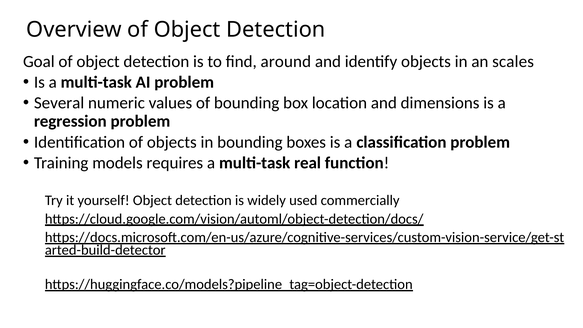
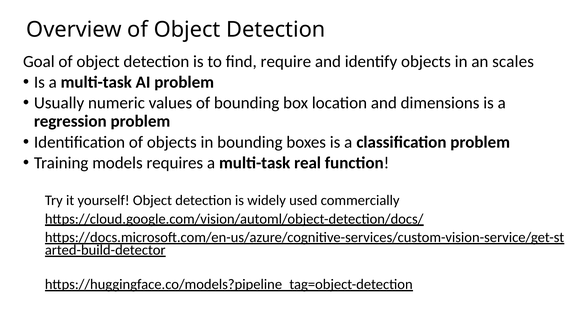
around: around -> require
Several: Several -> Usually
